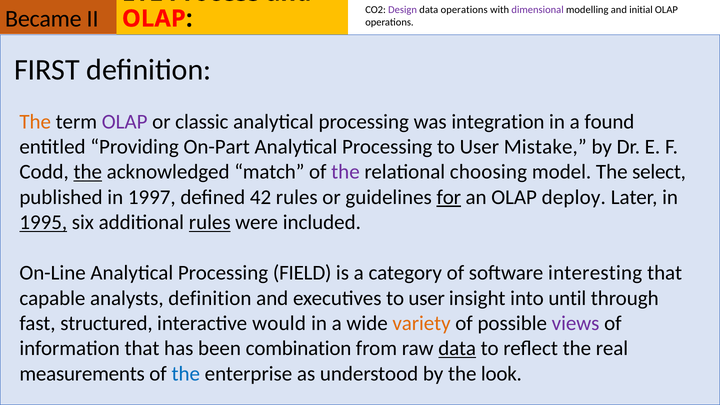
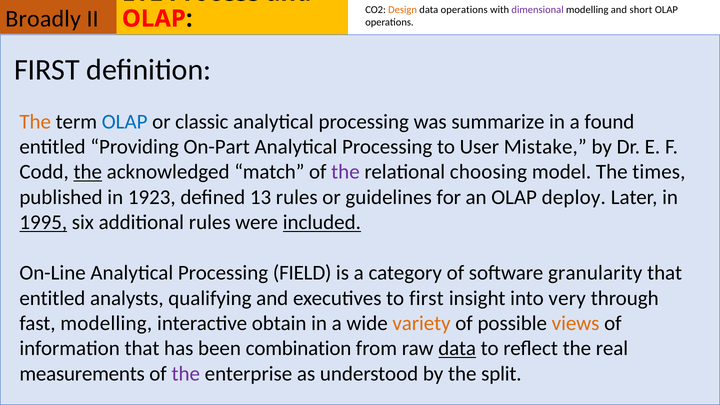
Became: Became -> Broadly
Design colour: purple -> orange
initial: initial -> short
OLAP at (125, 122) colour: purple -> blue
integration: integration -> summarize
select: select -> times
1997: 1997 -> 1923
42: 42 -> 13
for underline: present -> none
rules at (210, 222) underline: present -> none
included underline: none -> present
interesting: interesting -> granularity
capable at (52, 298): capable -> entitled
analysts definition: definition -> qualifying
executives to user: user -> first
until: until -> very
fast structured: structured -> modelling
would: would -> obtain
views colour: purple -> orange
the at (186, 374) colour: blue -> purple
look: look -> split
